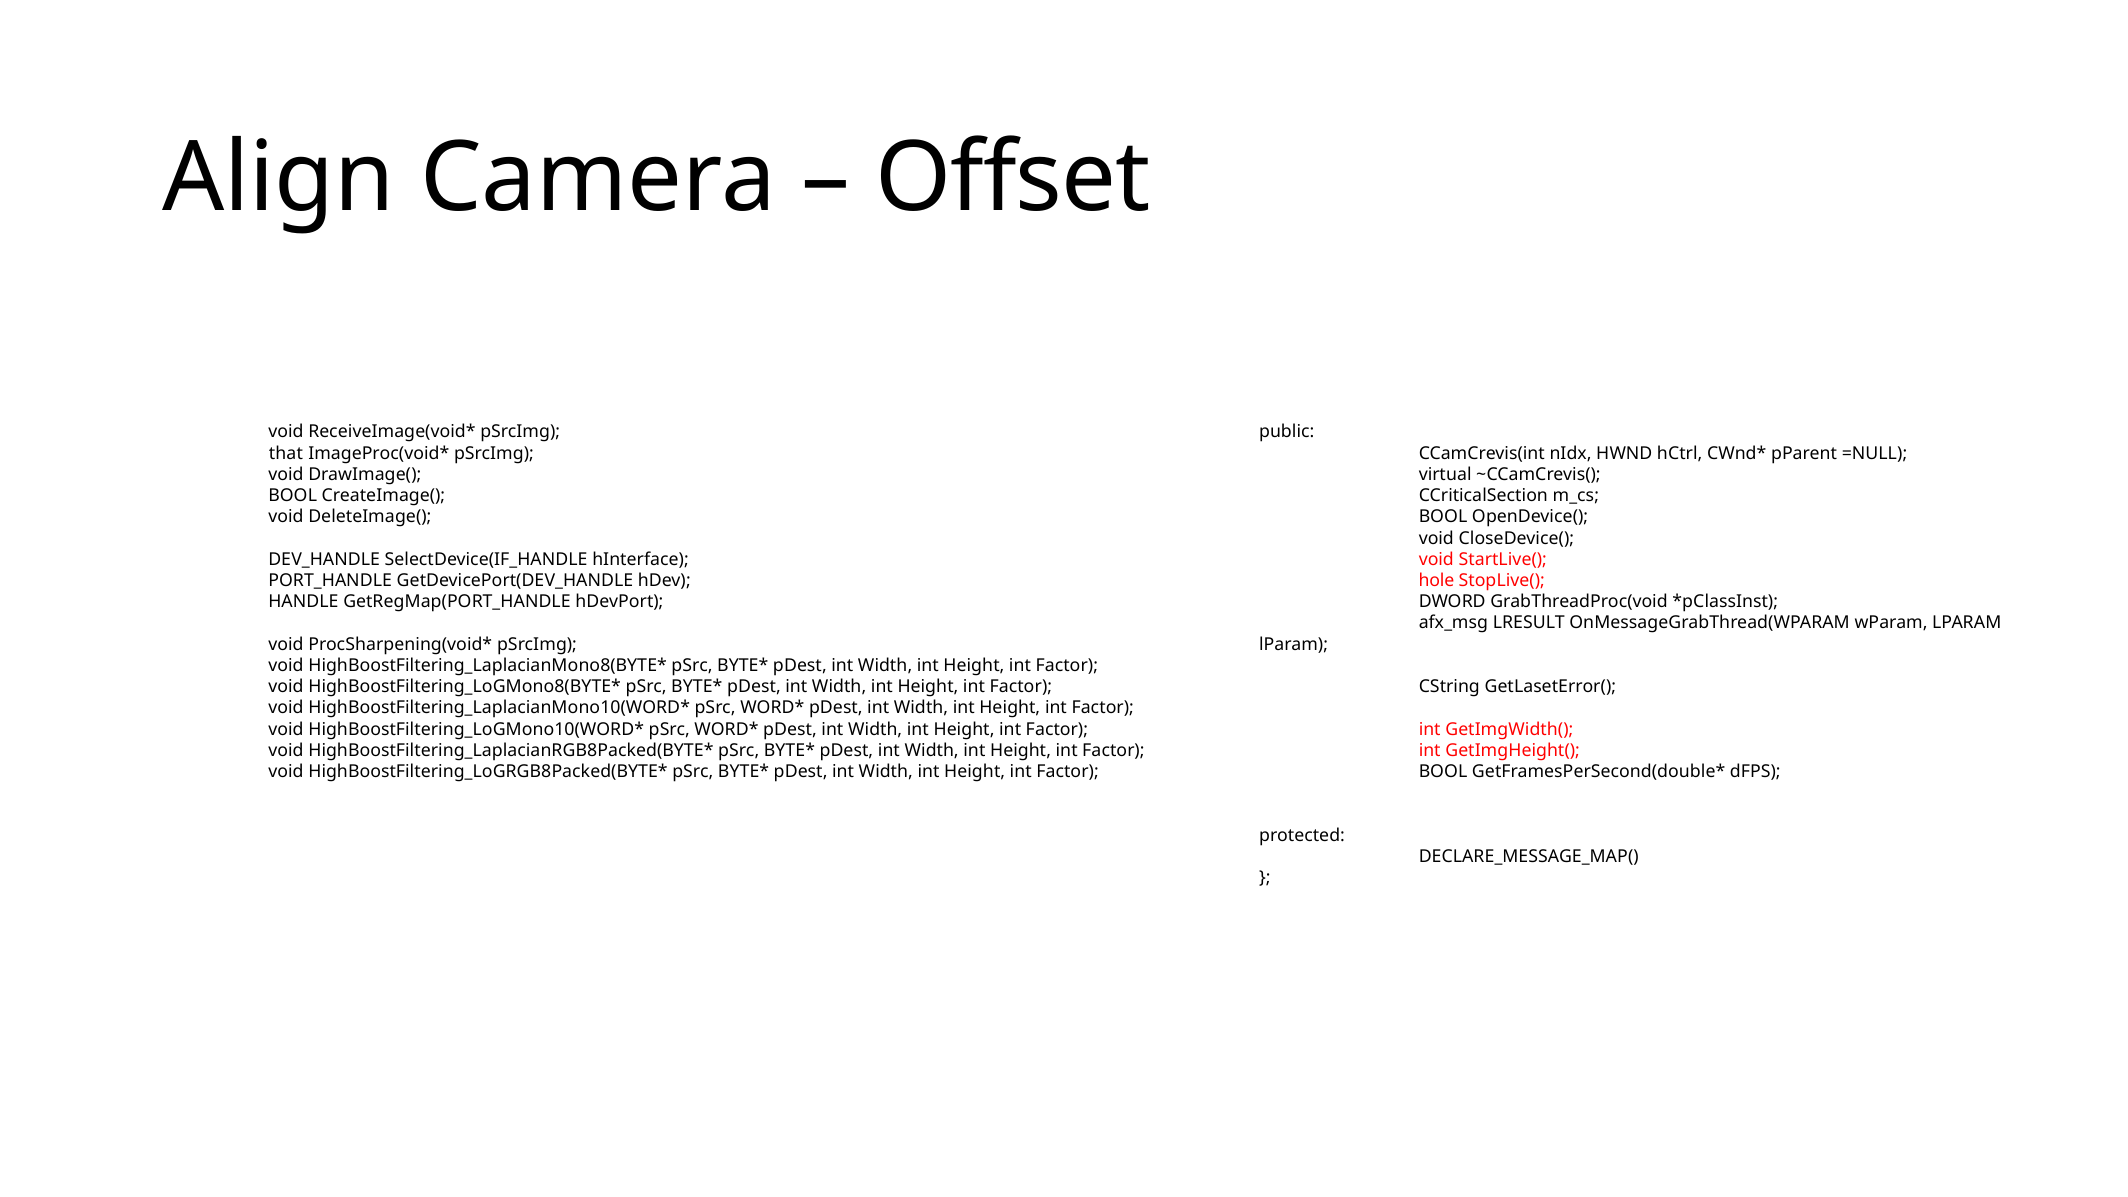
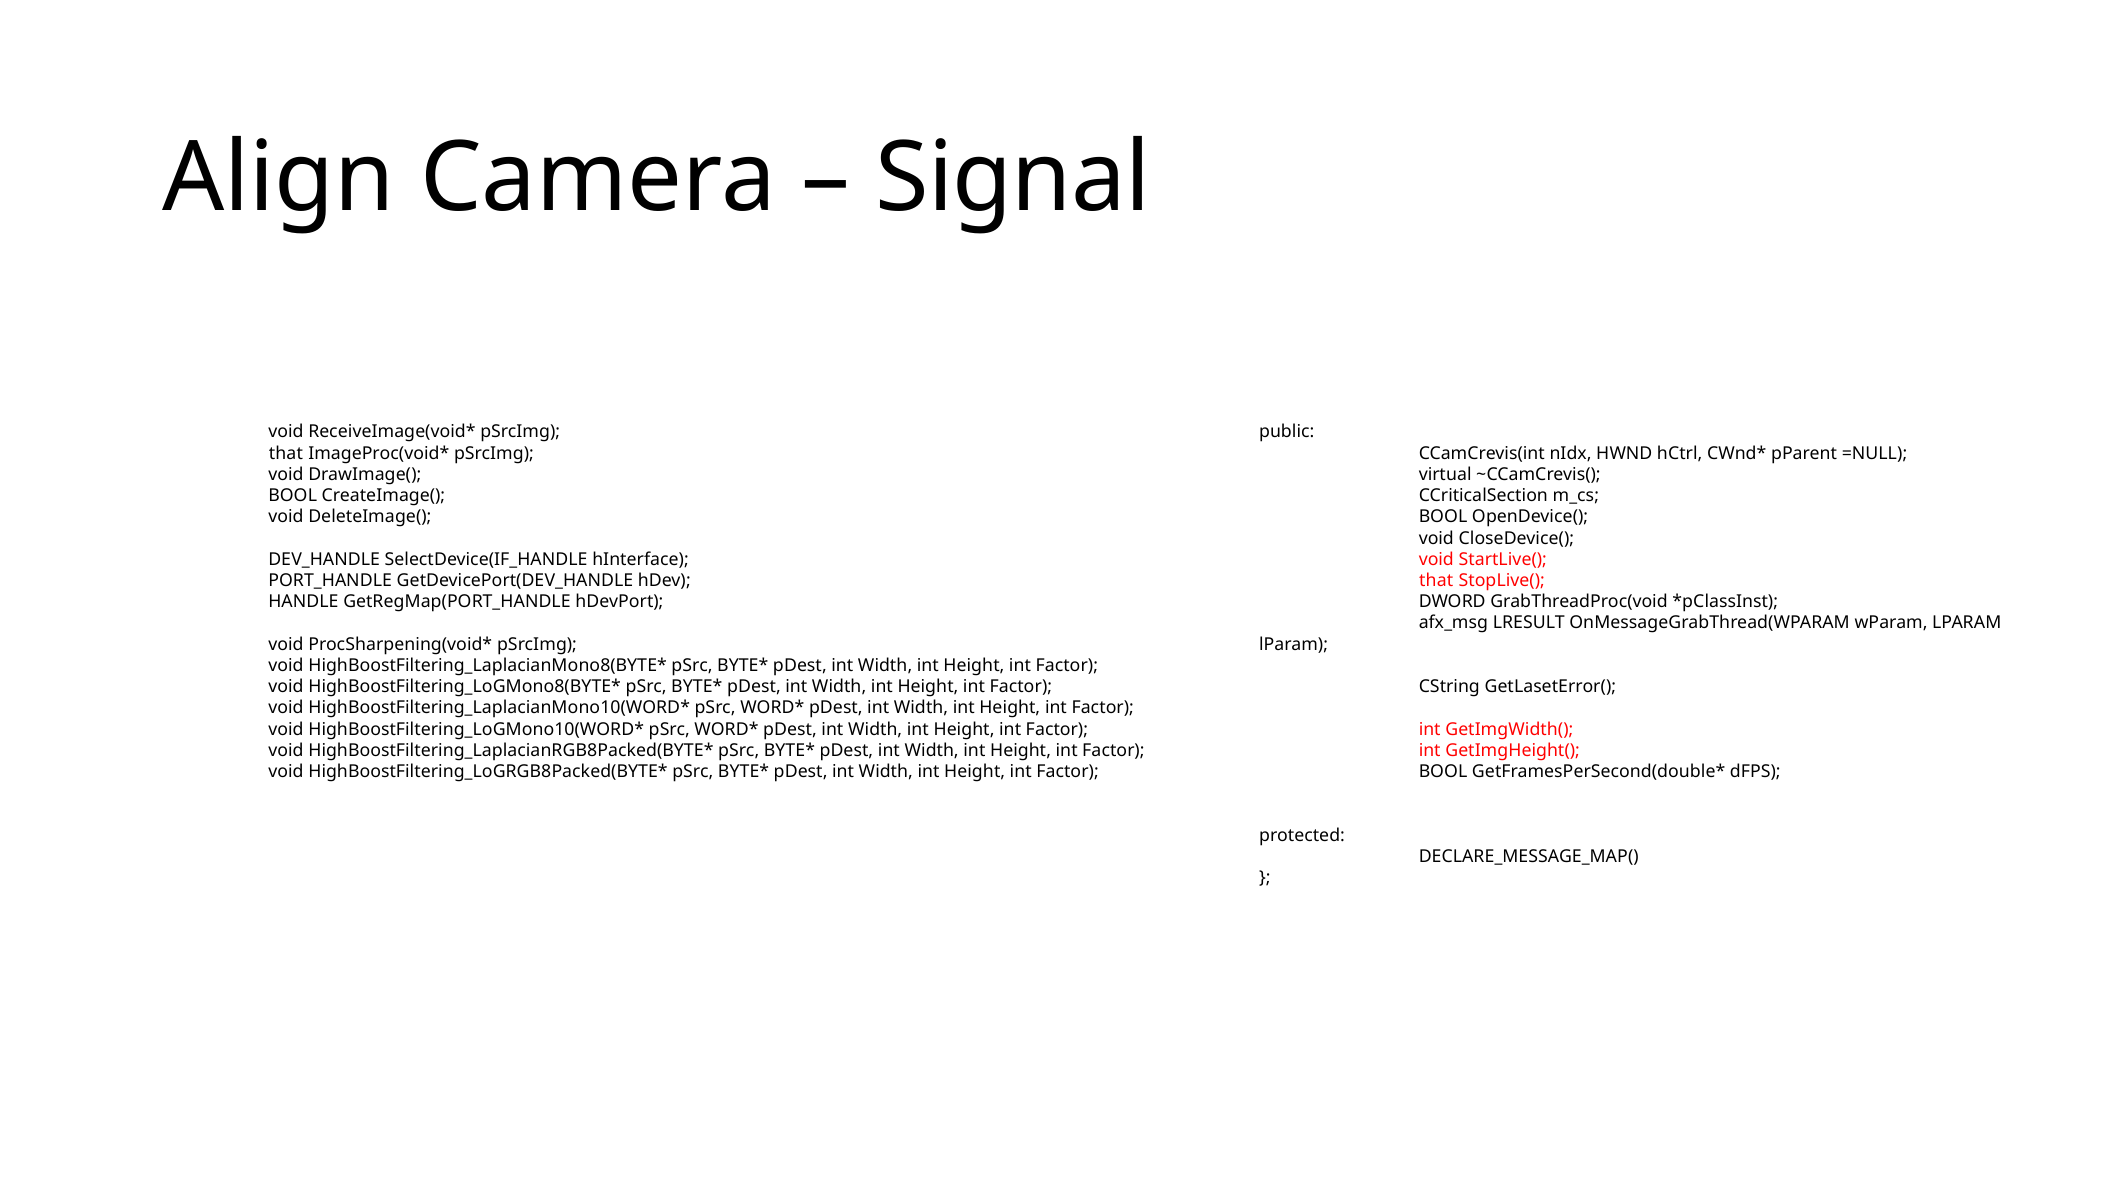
Offset: Offset -> Signal
hole at (1436, 581): hole -> that
